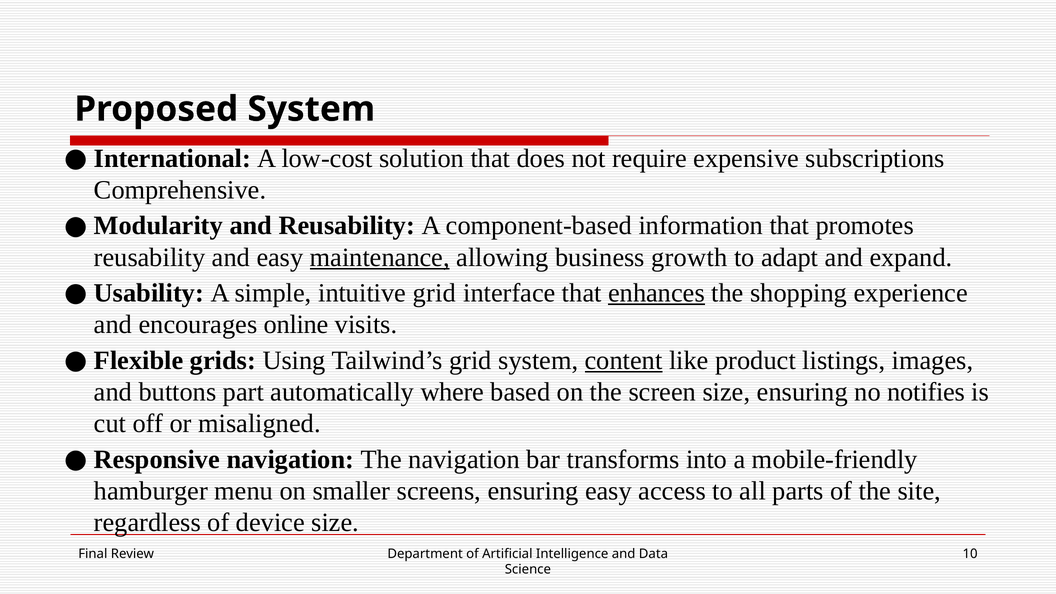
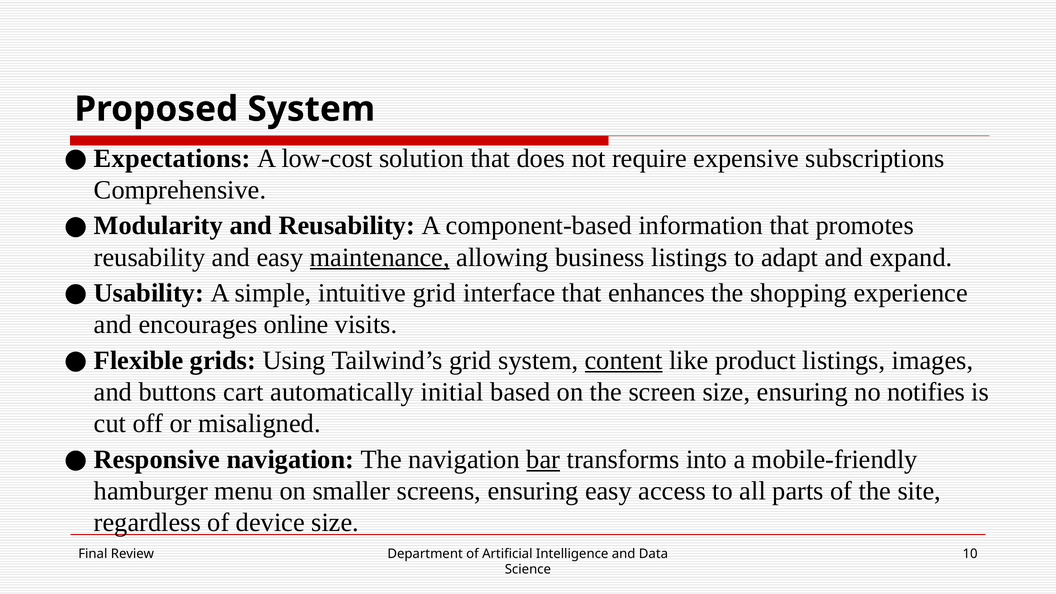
International: International -> Expectations
business growth: growth -> listings
enhances underline: present -> none
part: part -> cart
where: where -> initial
bar underline: none -> present
